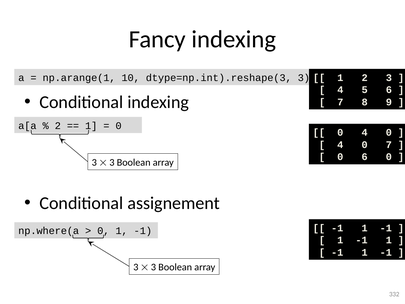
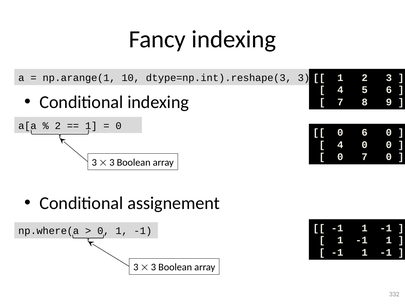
0 4: 4 -> 6
0 7: 7 -> 0
0 6: 6 -> 7
